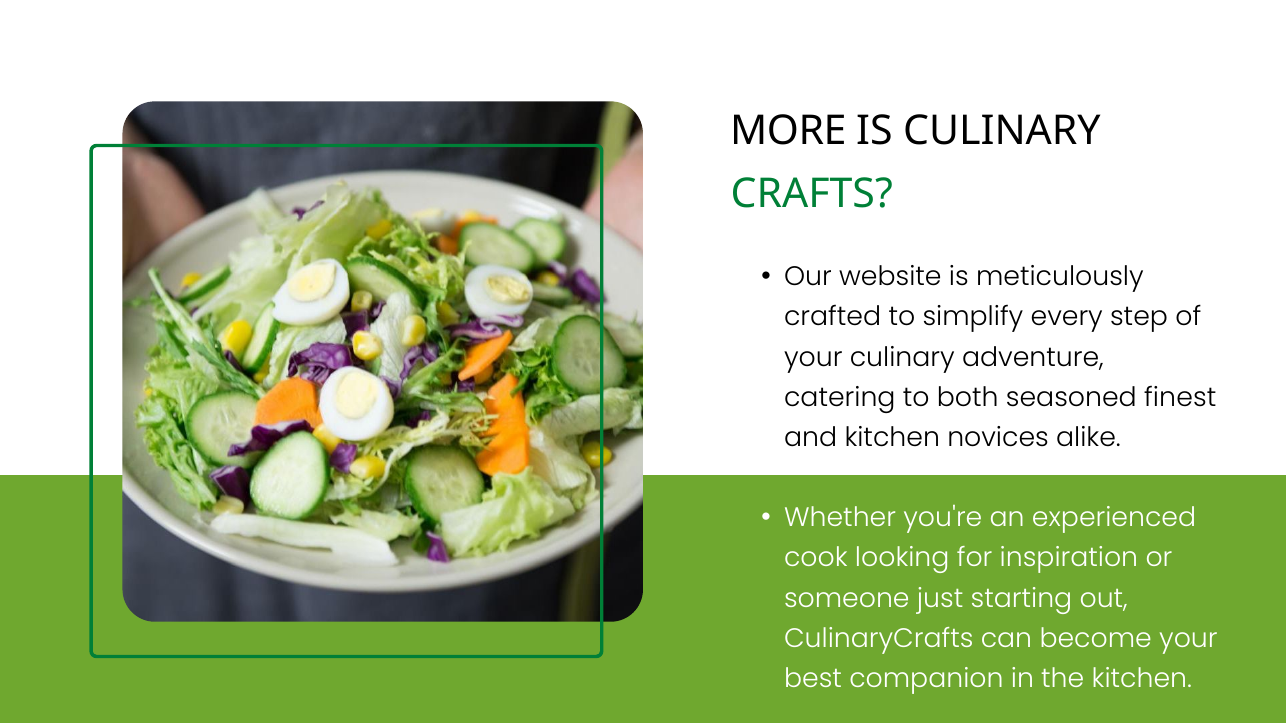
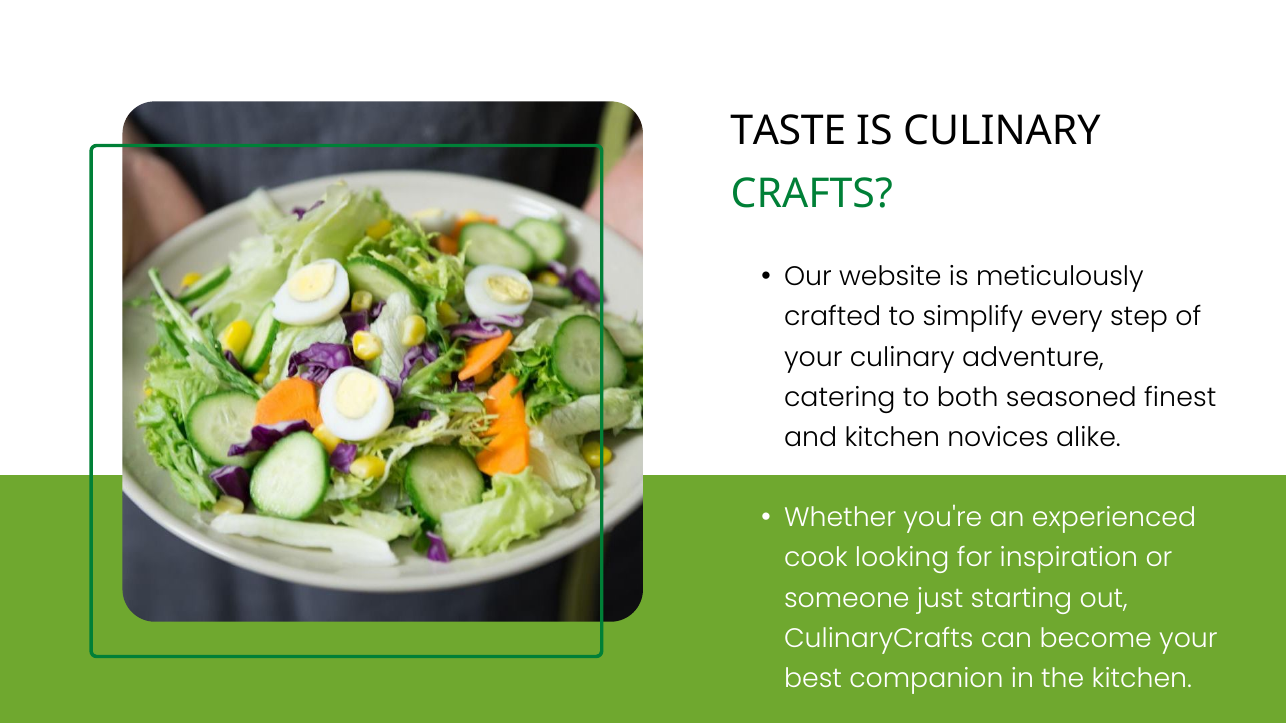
MORE: MORE -> TASTE
